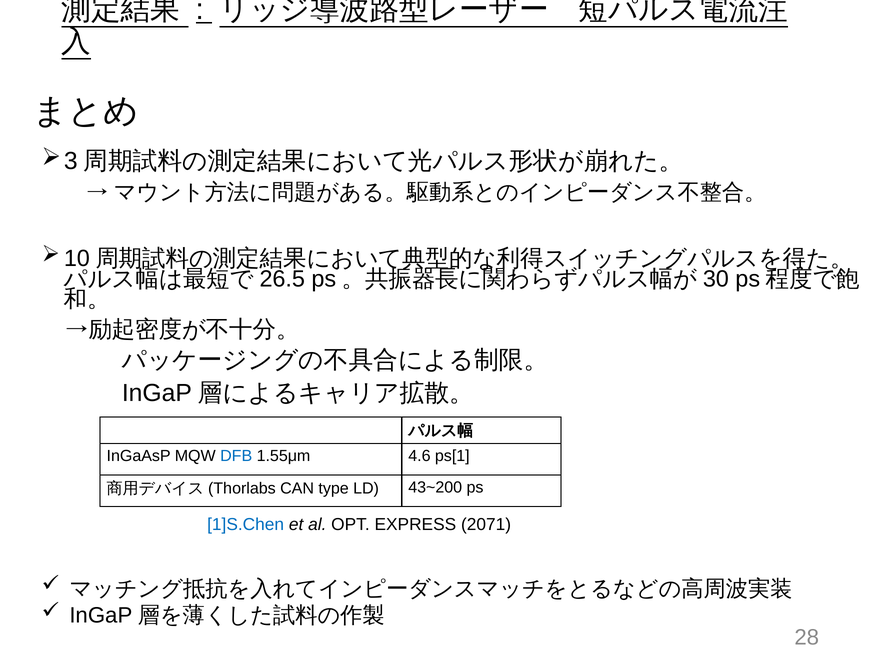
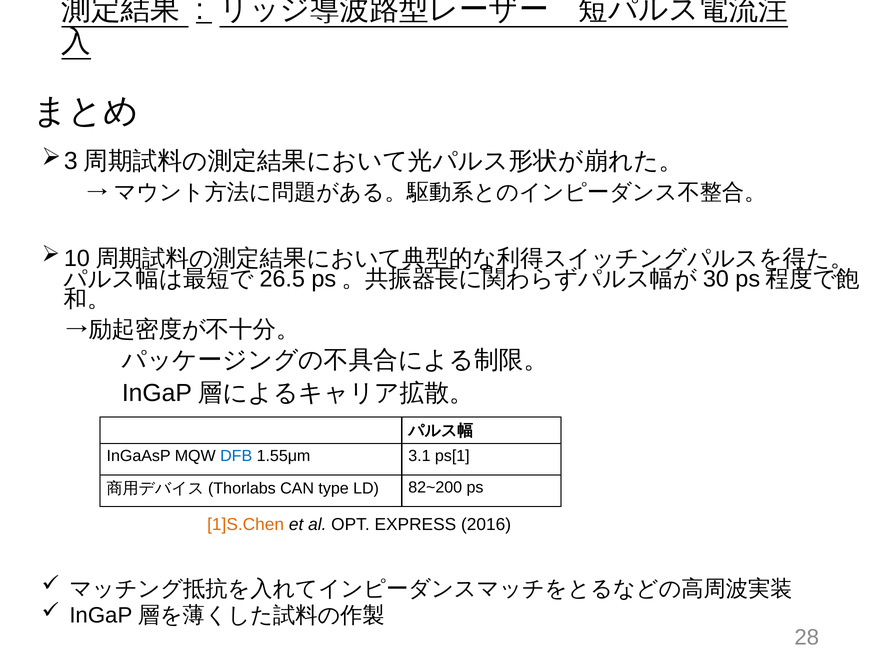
4.6: 4.6 -> 3.1
43~200: 43~200 -> 82~200
1]S.Chen colour: blue -> orange
2071: 2071 -> 2016
